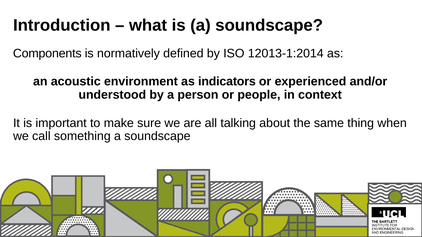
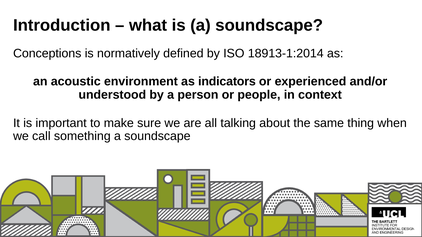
Components: Components -> Conceptions
12013-1:2014: 12013-1:2014 -> 18913-1:2014
